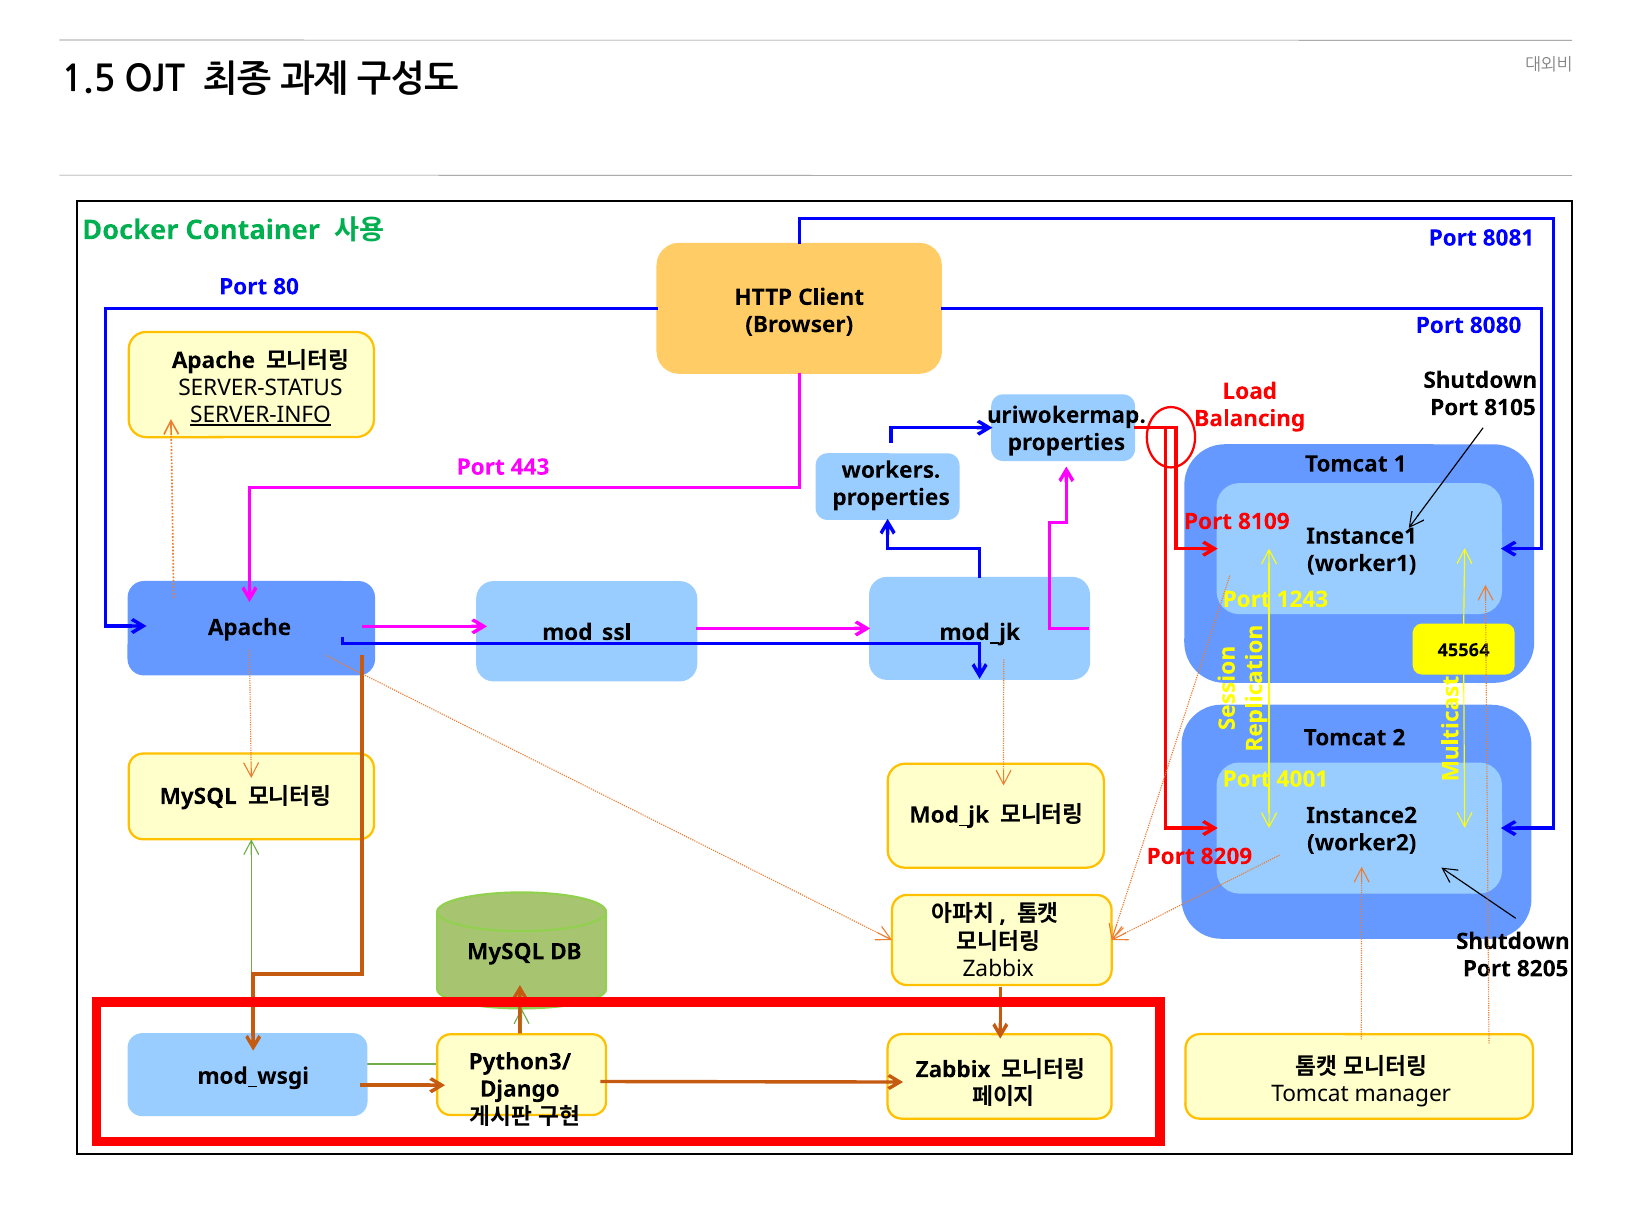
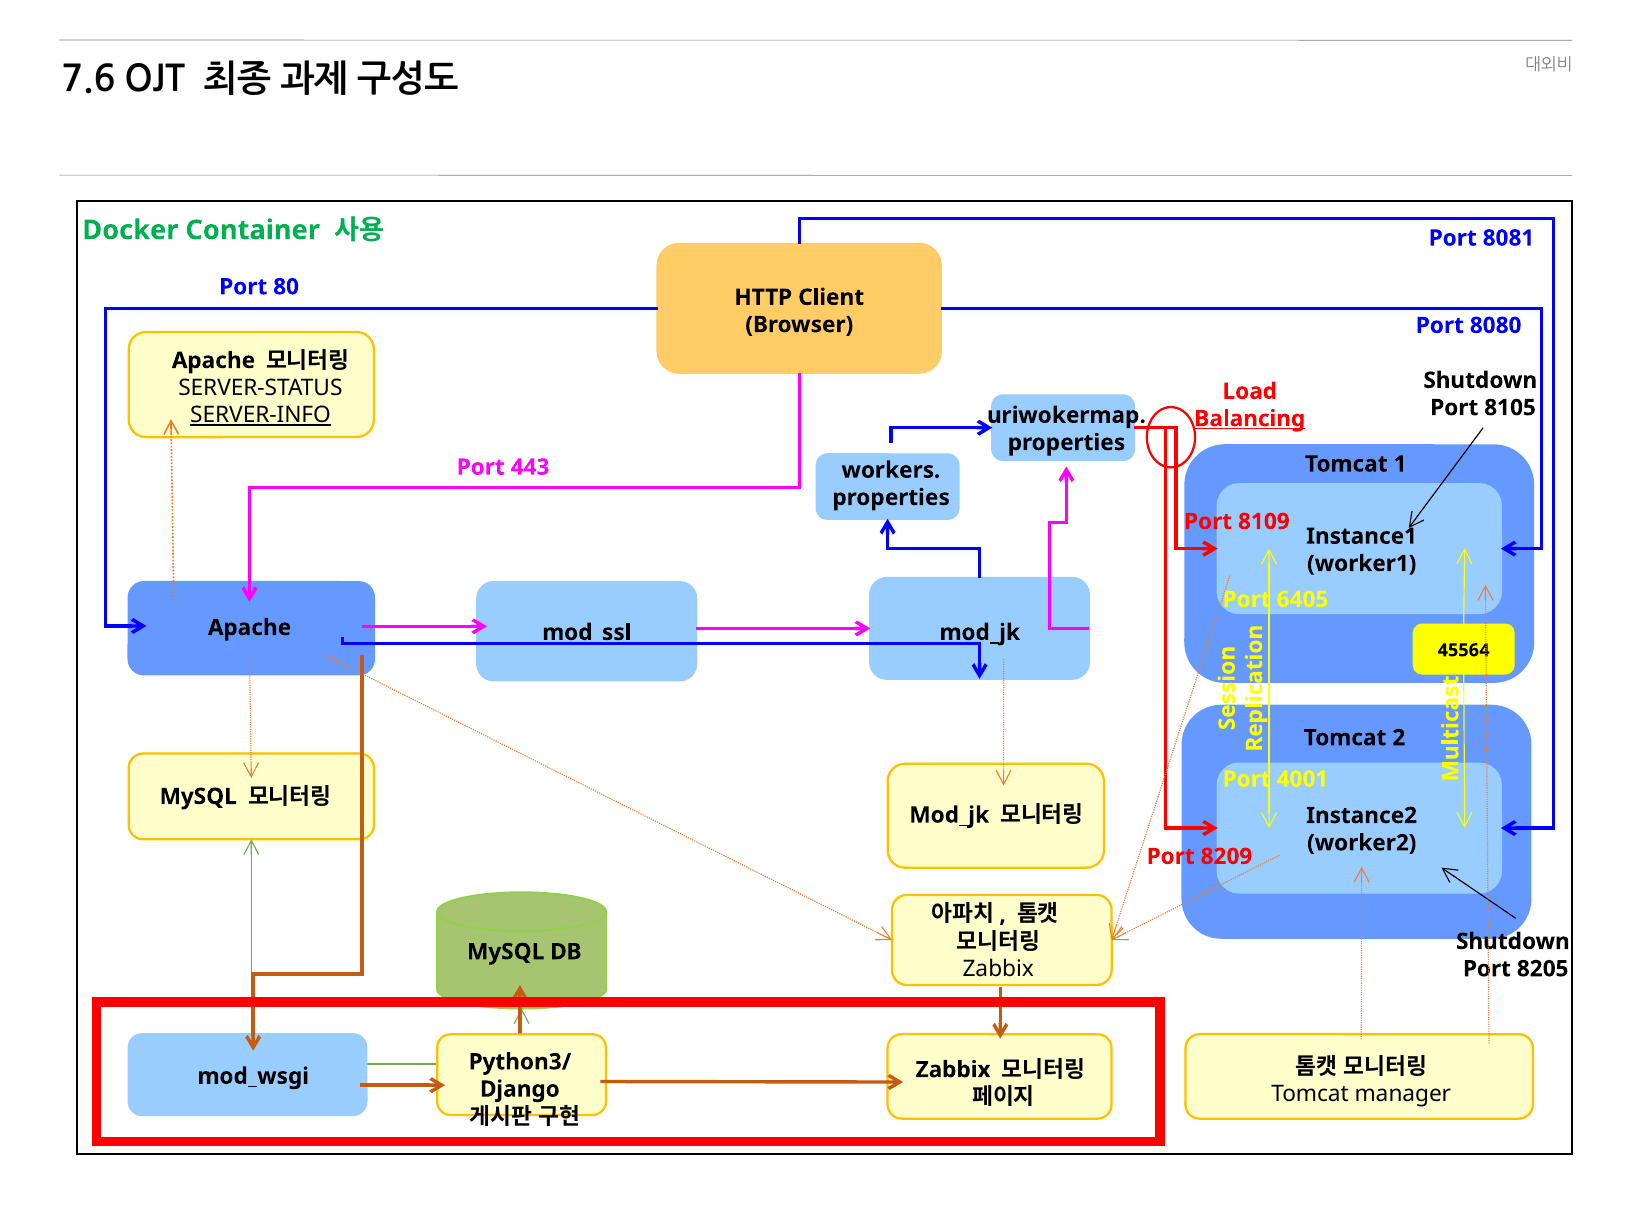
1.5: 1.5 -> 7.6
Balancing underline: none -> present
1243: 1243 -> 6405
